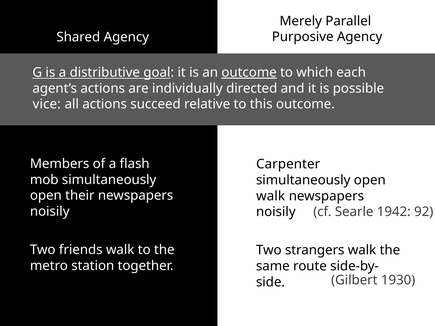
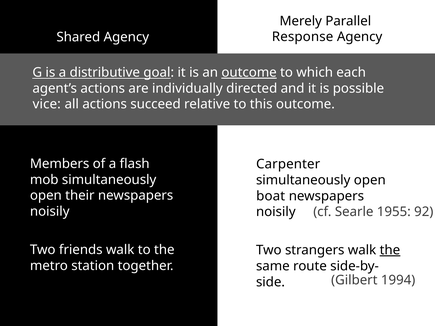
Purposive: Purposive -> Response
walk at (271, 196): walk -> boat
1942: 1942 -> 1955
the at (390, 250) underline: none -> present
1930: 1930 -> 1994
